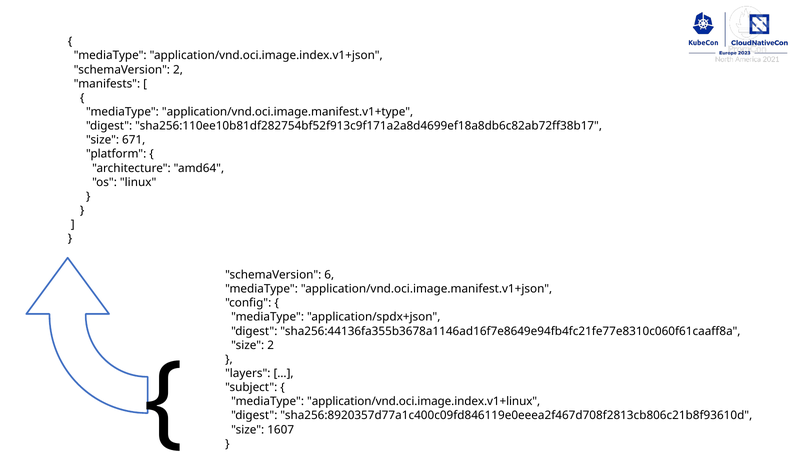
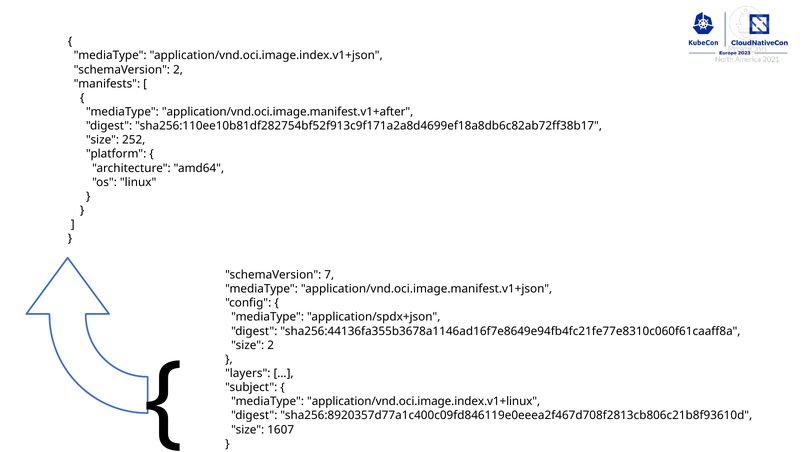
application/vnd.oci.image.manifest.v1+type: application/vnd.oci.image.manifest.v1+type -> application/vnd.oci.image.manifest.v1+after
671: 671 -> 252
6: 6 -> 7
